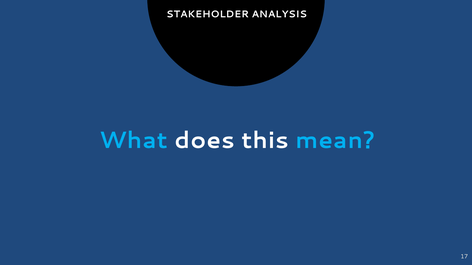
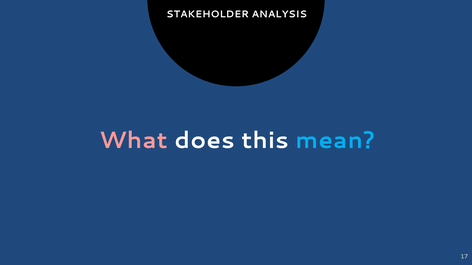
What colour: light blue -> pink
